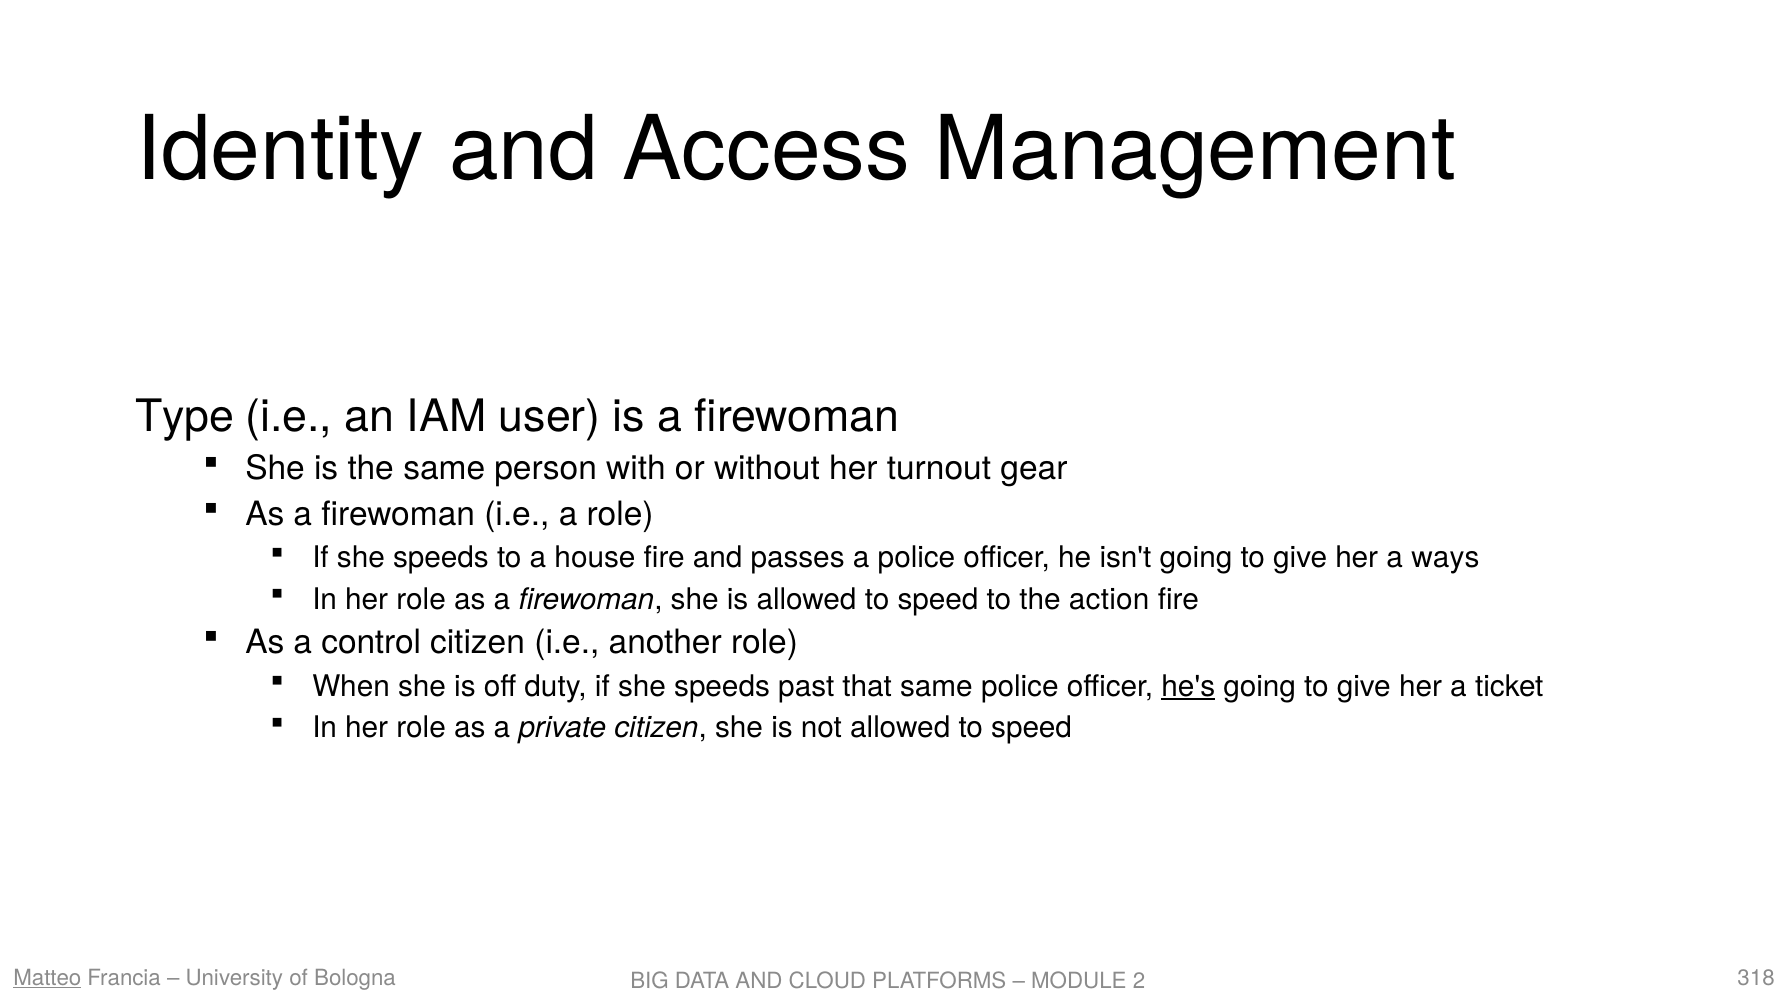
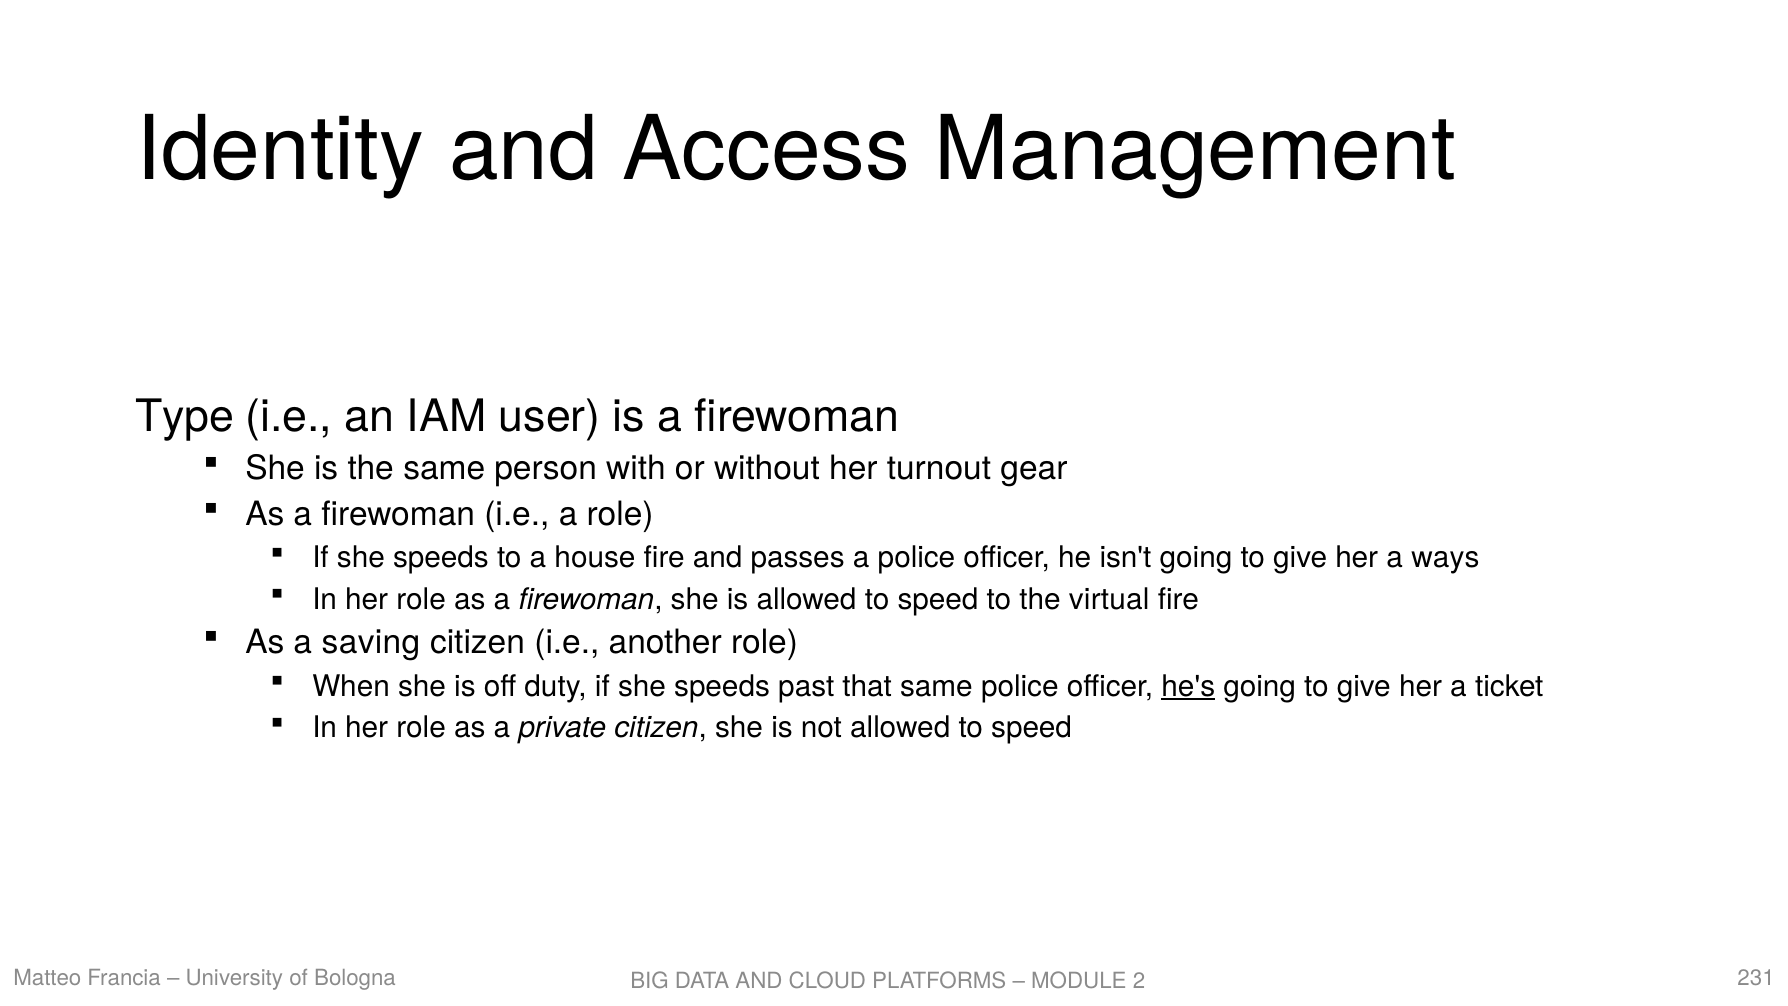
action: action -> virtual
control: control -> saving
Matteo underline: present -> none
318: 318 -> 231
